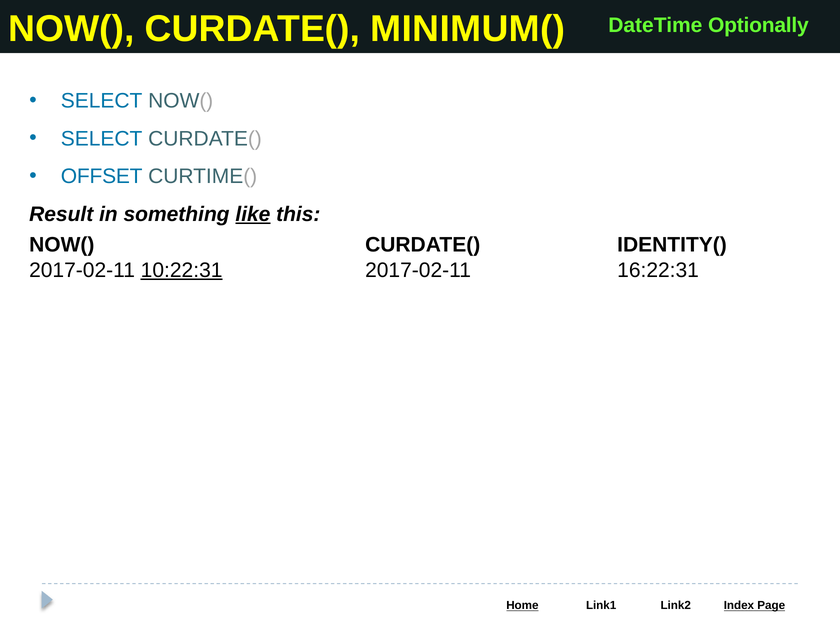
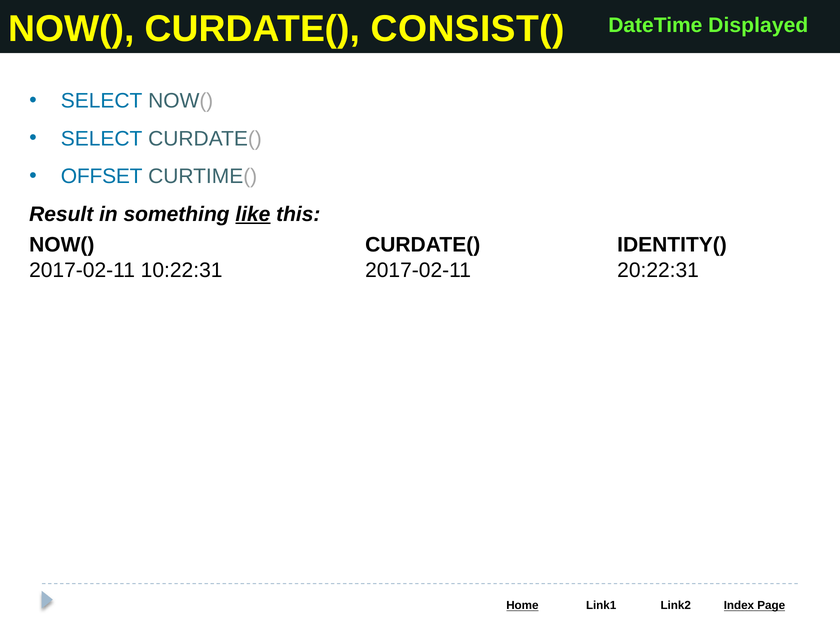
MINIMUM(: MINIMUM( -> CONSIST(
Optionally: Optionally -> Displayed
10:22:31 underline: present -> none
16:22:31: 16:22:31 -> 20:22:31
